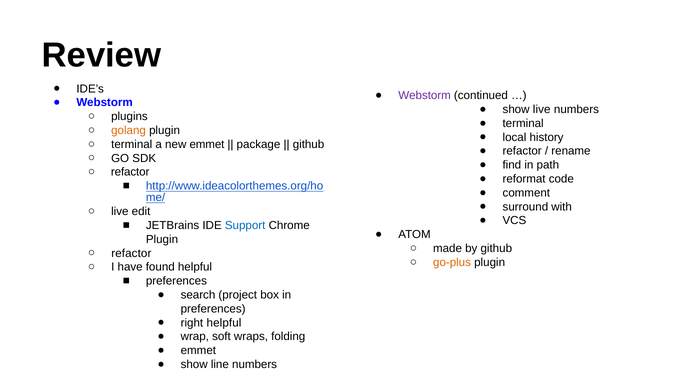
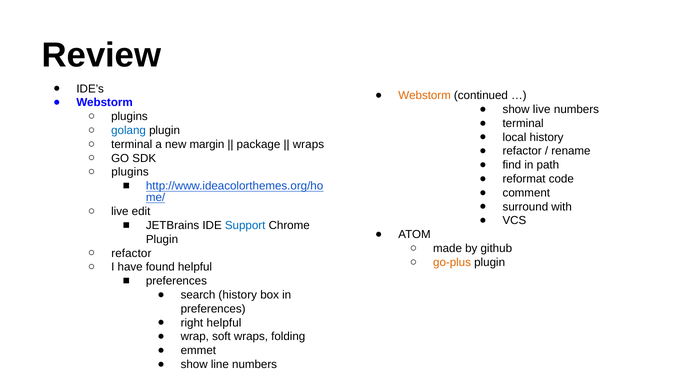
Webstorm at (425, 96) colour: purple -> orange
golang colour: orange -> blue
new emmet: emmet -> margin
github at (309, 144): github -> wraps
refactor at (130, 172): refactor -> plugins
search project: project -> history
